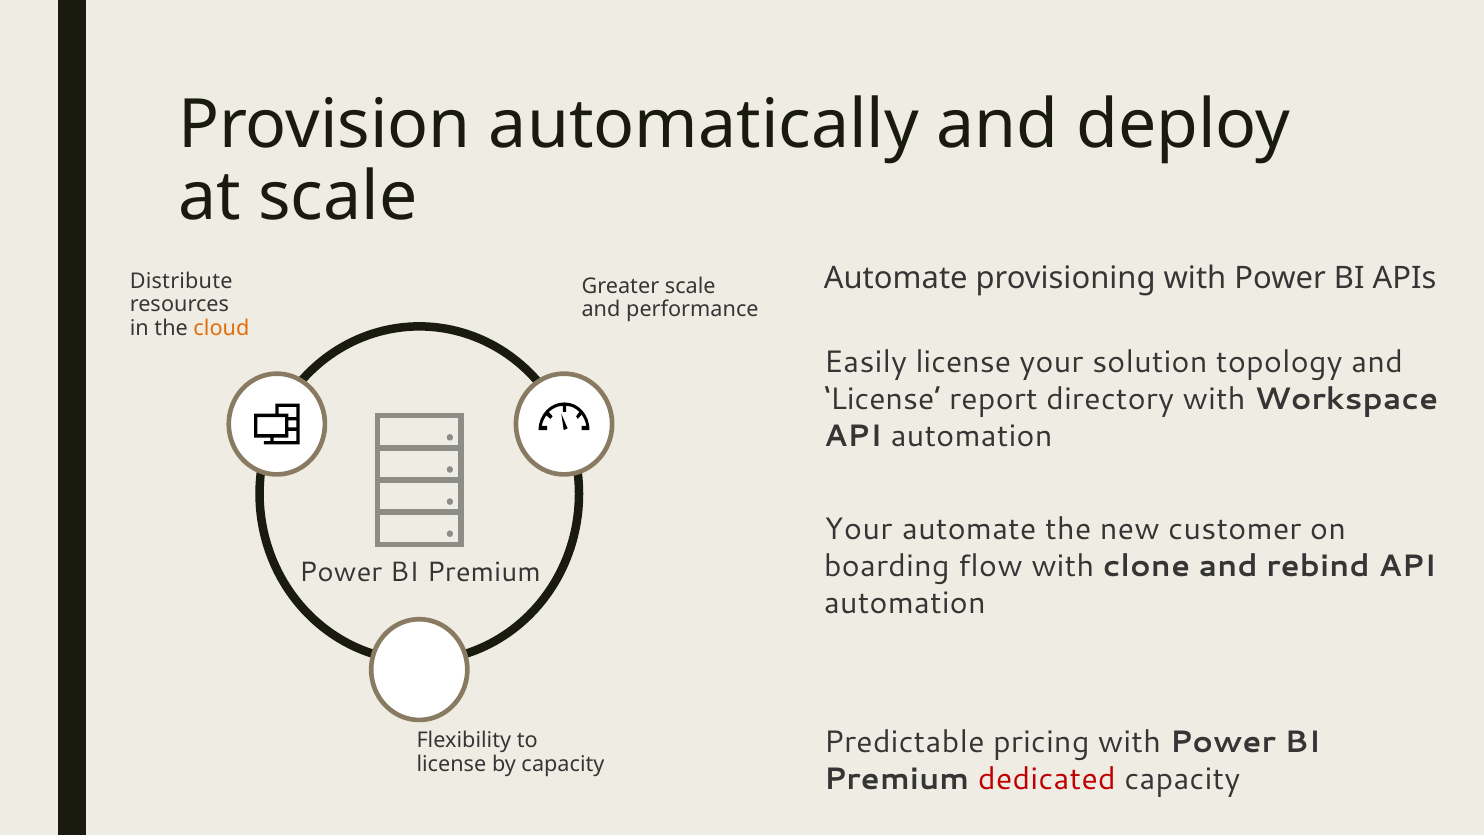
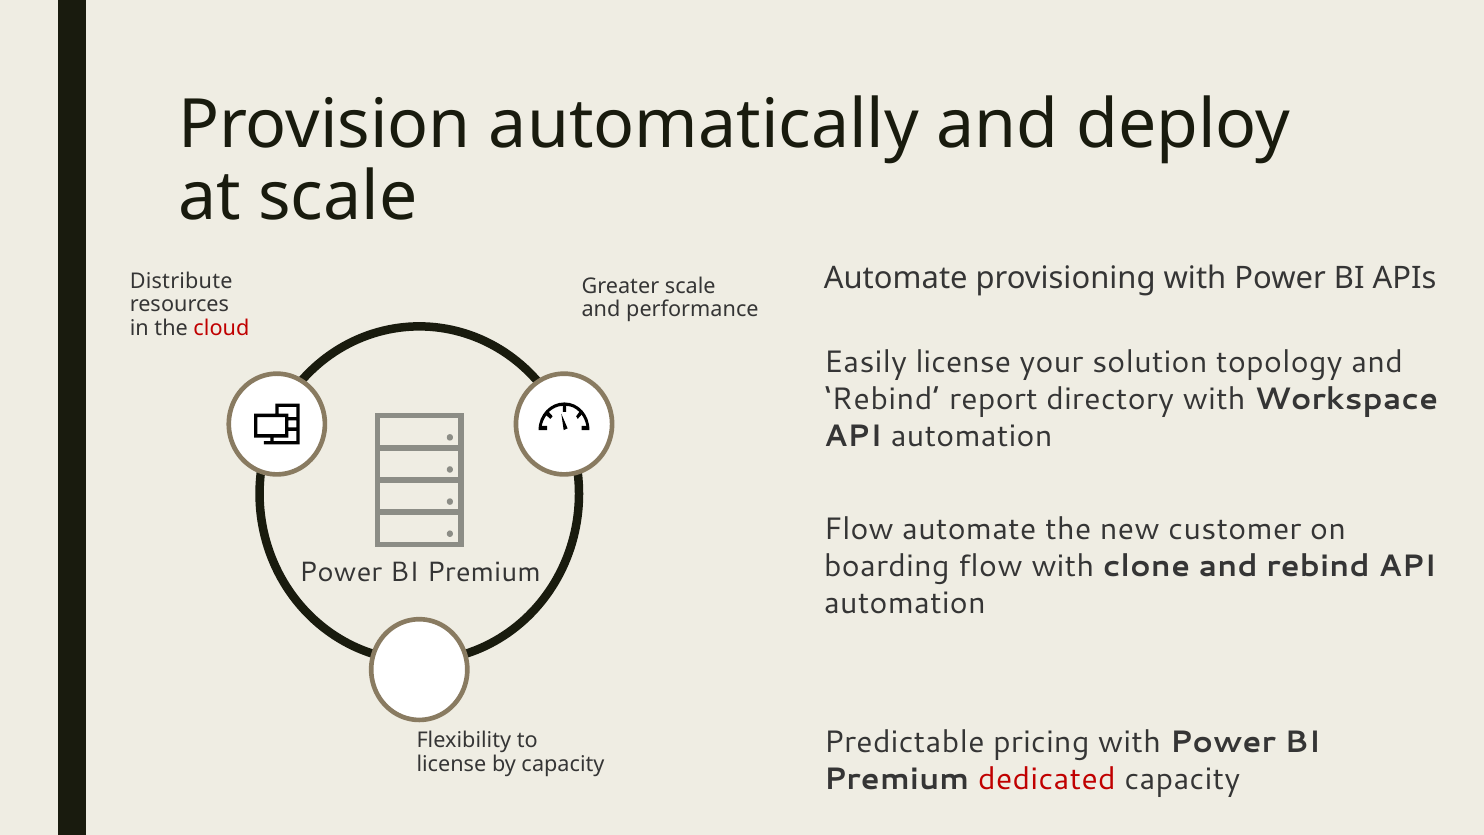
cloud colour: orange -> red
License at (882, 399): License -> Rebind
Your at (858, 529): Your -> Flow
